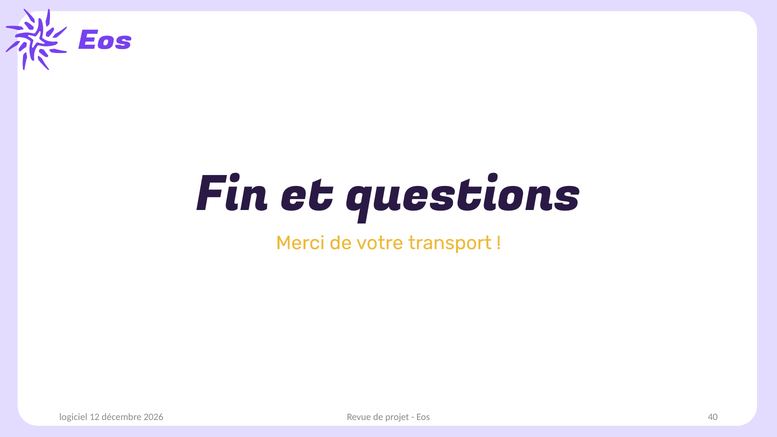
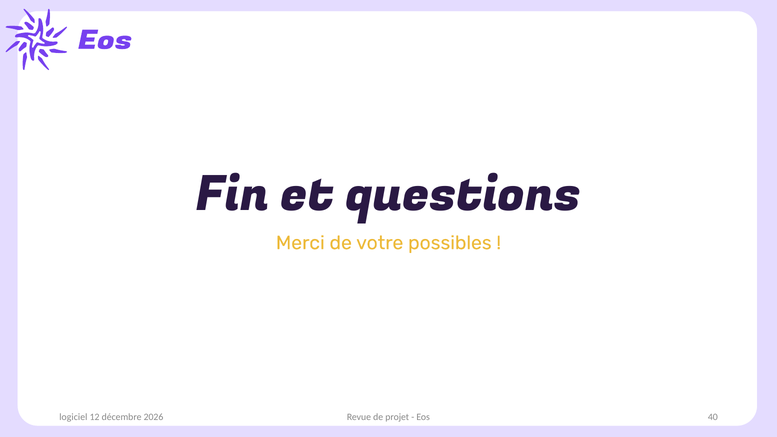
transport: transport -> possibles
